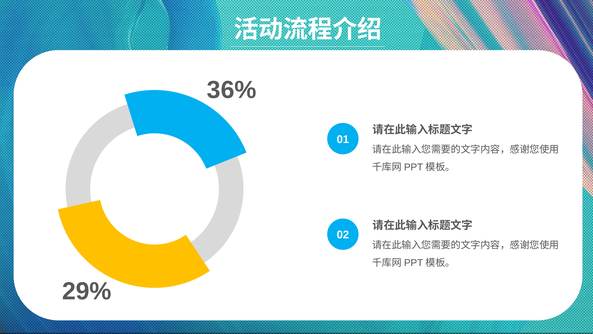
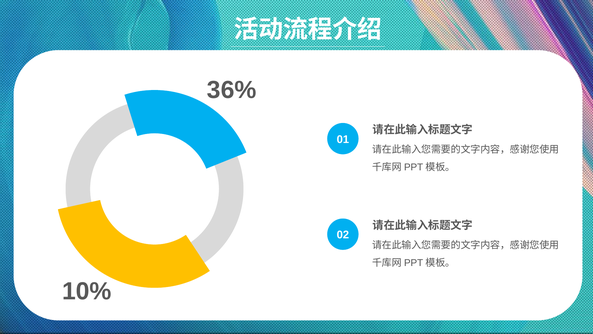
29%: 29% -> 10%
